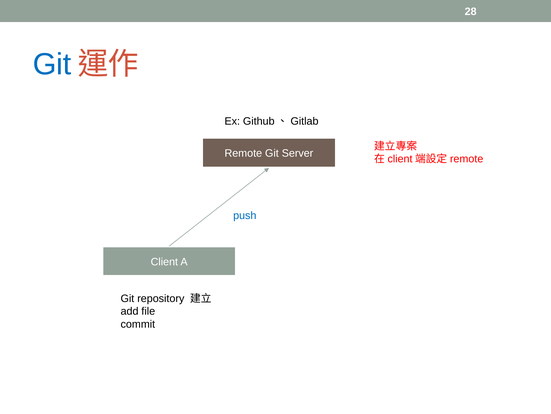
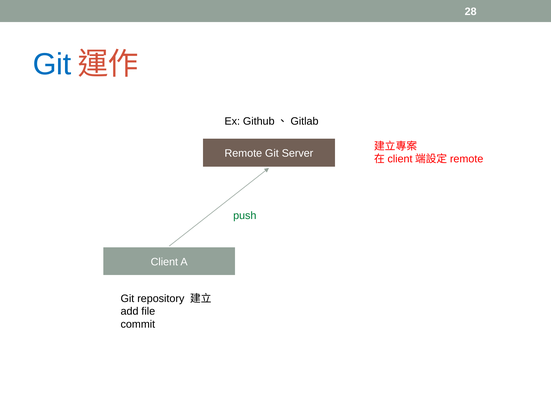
push colour: blue -> green
